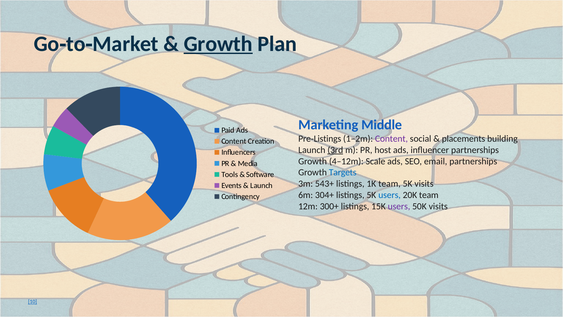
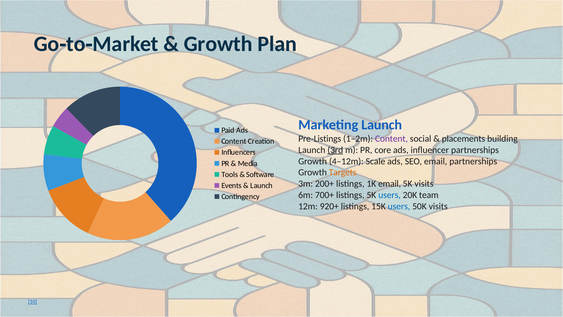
Growth at (218, 44) underline: present -> none
Marketing Middle: Middle -> Launch
host: host -> core
Targets colour: blue -> orange
543+: 543+ -> 200+
1K team: team -> email
304+: 304+ -> 700+
300+: 300+ -> 920+
users at (399, 206) colour: purple -> blue
